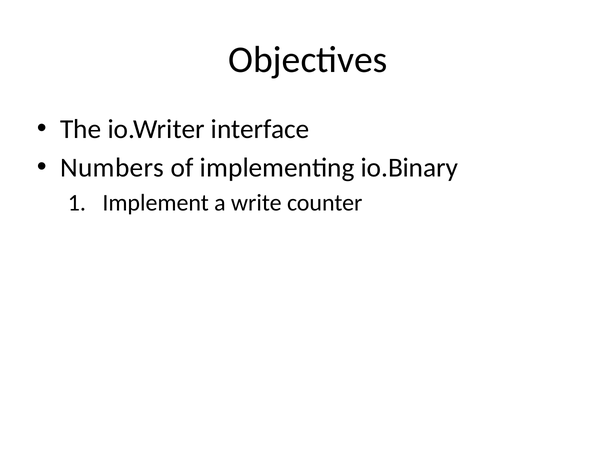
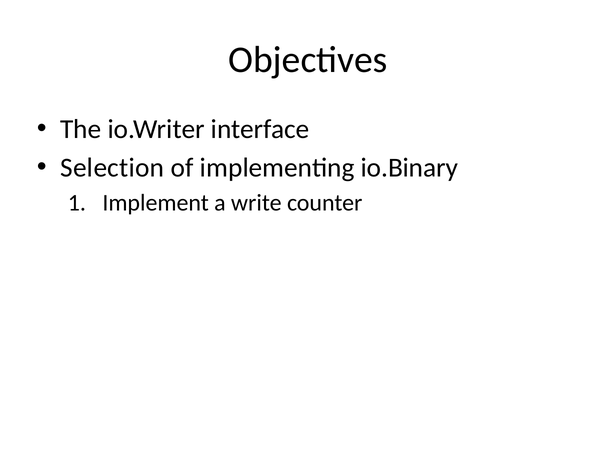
Numbers: Numbers -> Selection
